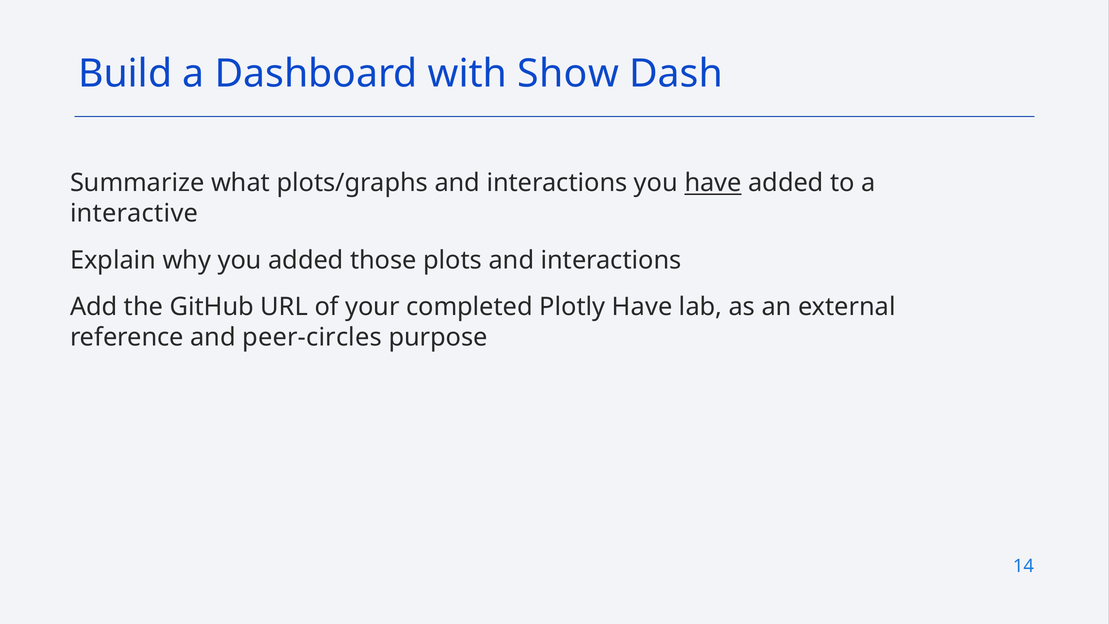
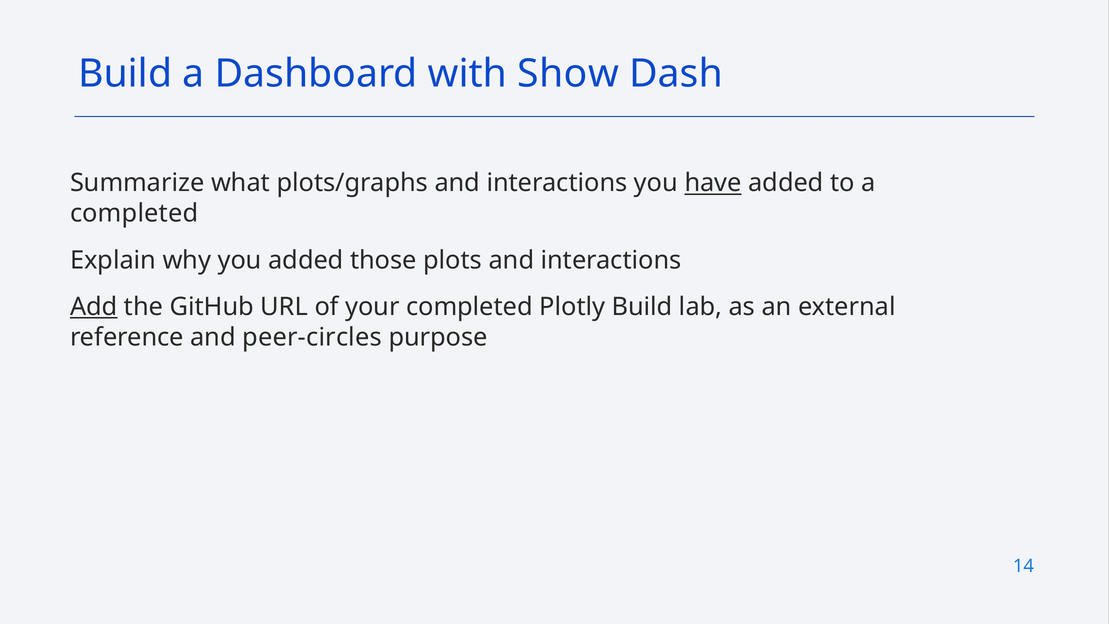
interactive at (134, 214): interactive -> completed
Add underline: none -> present
Plotly Have: Have -> Build
